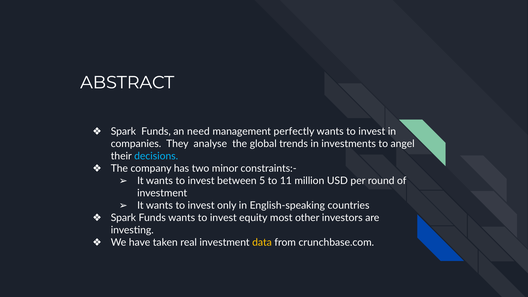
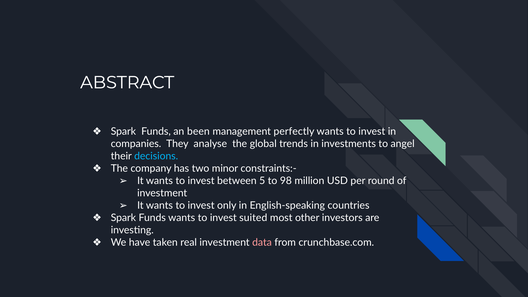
need: need -> been
11: 11 -> 98
equity: equity -> suited
data colour: yellow -> pink
